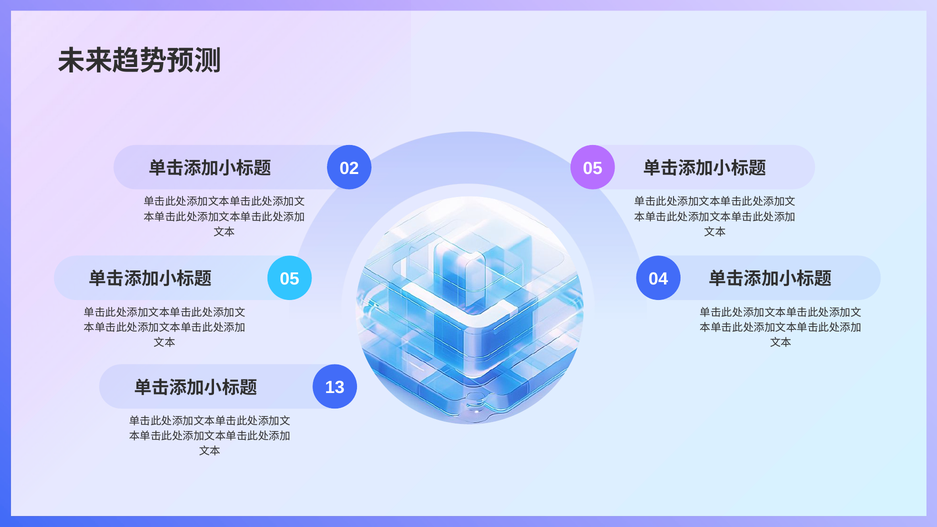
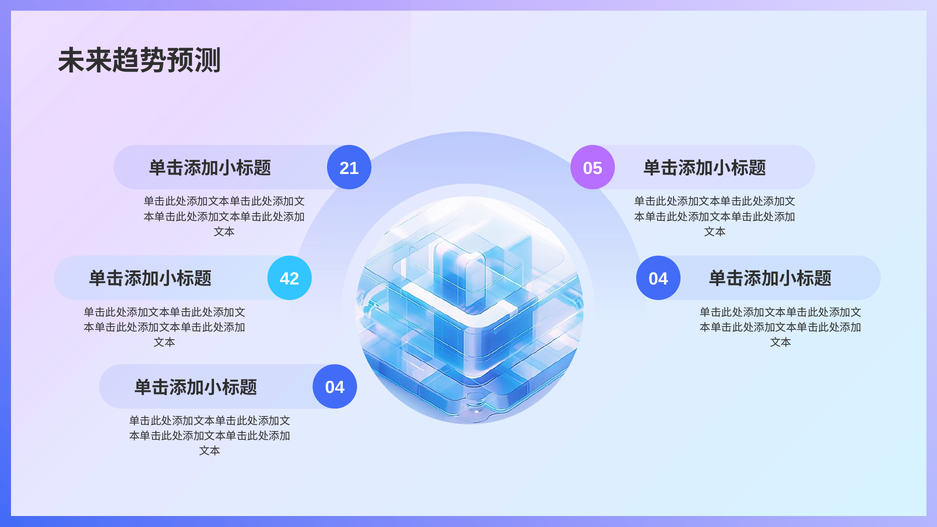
02: 02 -> 21
05 at (290, 279): 05 -> 42
13 at (335, 388): 13 -> 04
